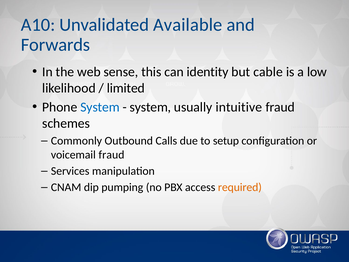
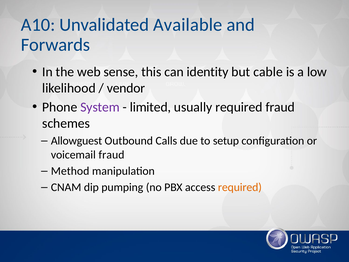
limited: limited -> vendor
System at (100, 107) colour: blue -> purple
system at (150, 107): system -> limited
usually intuitive: intuitive -> required
Commonly: Commonly -> Allowguest
Services: Services -> Method
